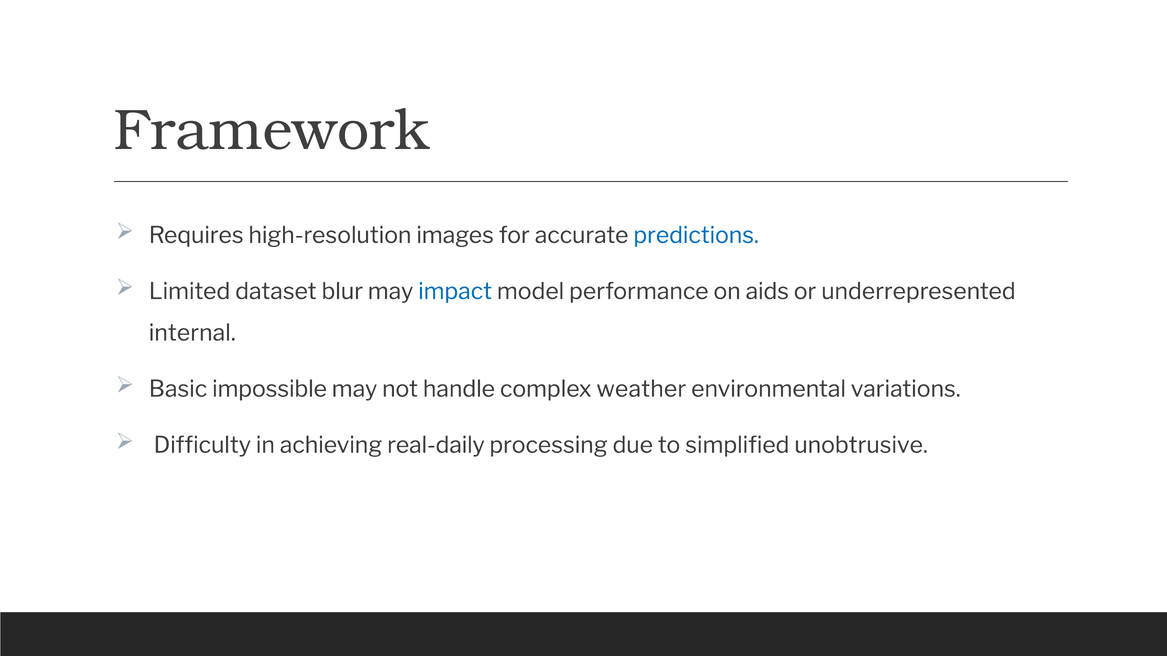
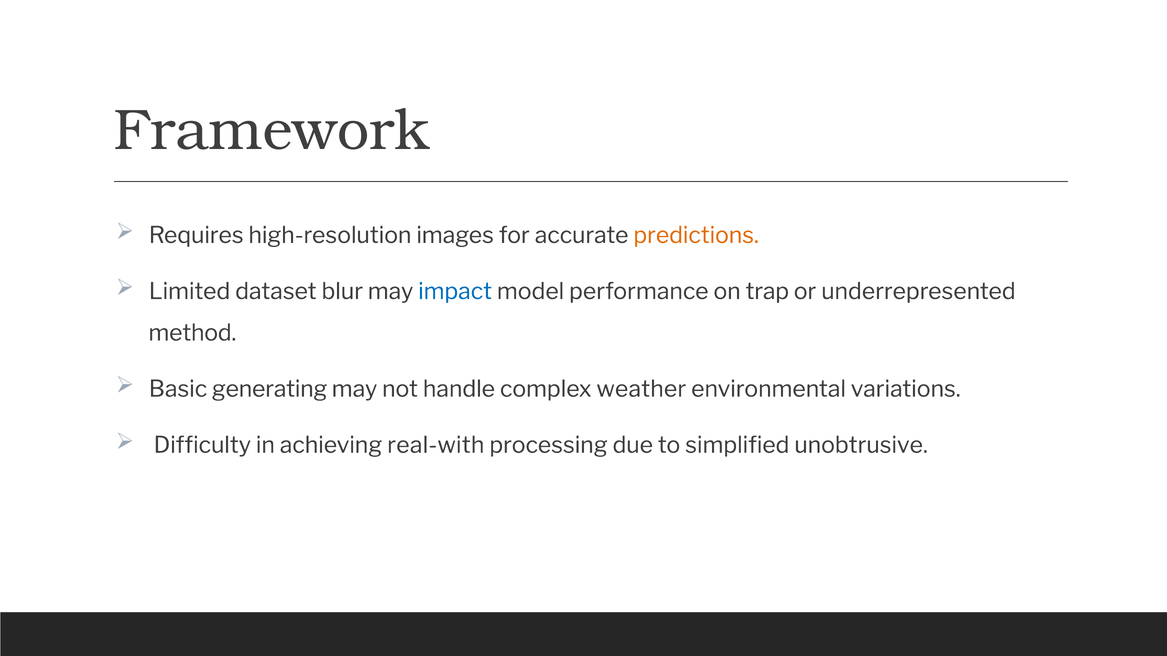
predictions colour: blue -> orange
aids: aids -> trap
internal: internal -> method
impossible: impossible -> generating
real-daily: real-daily -> real-with
